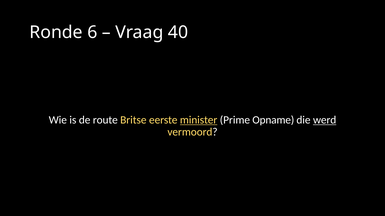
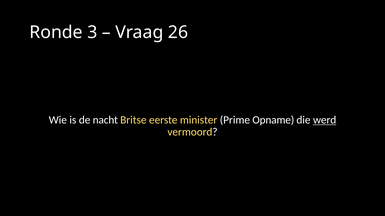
6: 6 -> 3
40: 40 -> 26
route: route -> nacht
minister underline: present -> none
